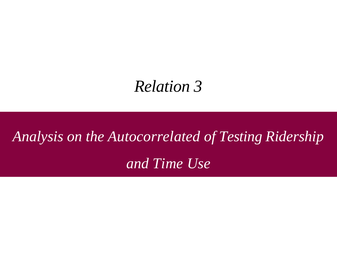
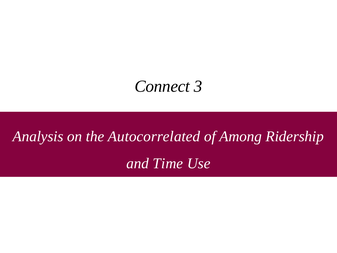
Relation: Relation -> Connect
Testing: Testing -> Among
